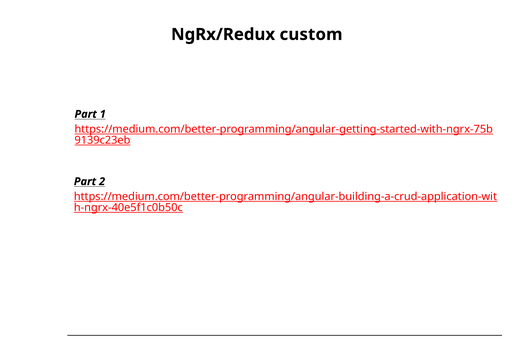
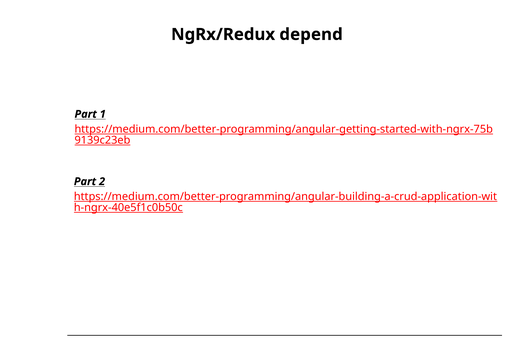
custom: custom -> depend
